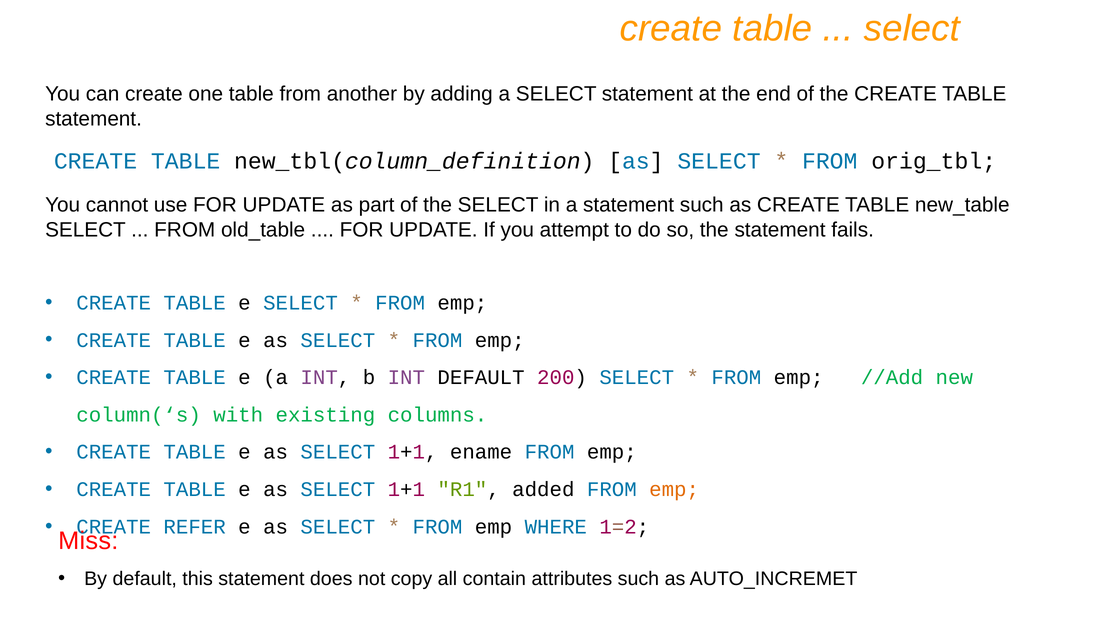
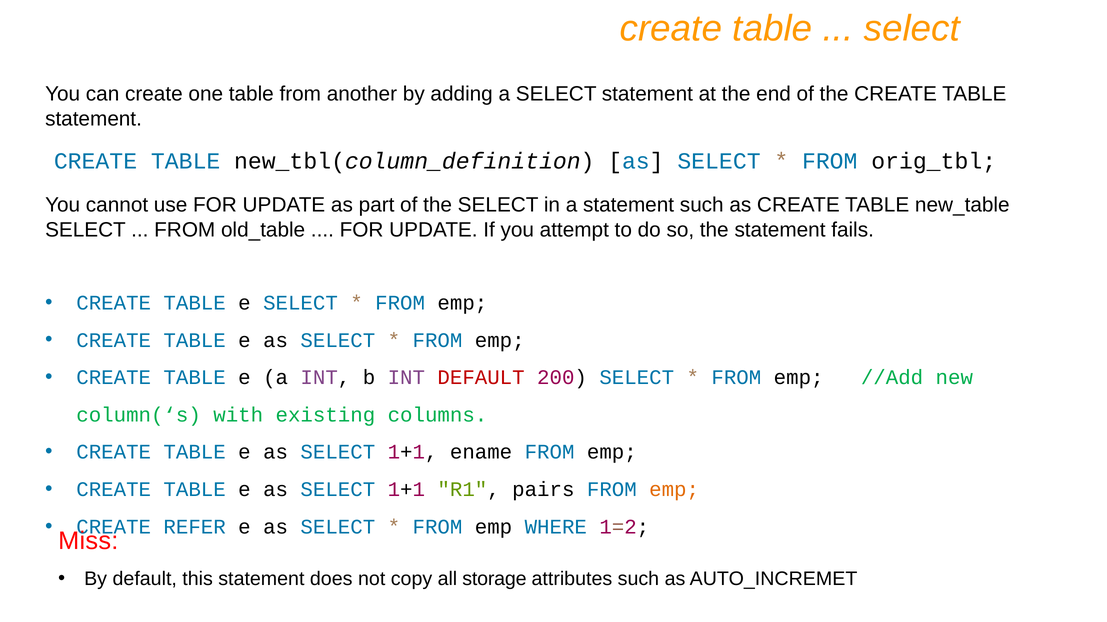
DEFAULT at (481, 378) colour: black -> red
added: added -> pairs
contain: contain -> storage
